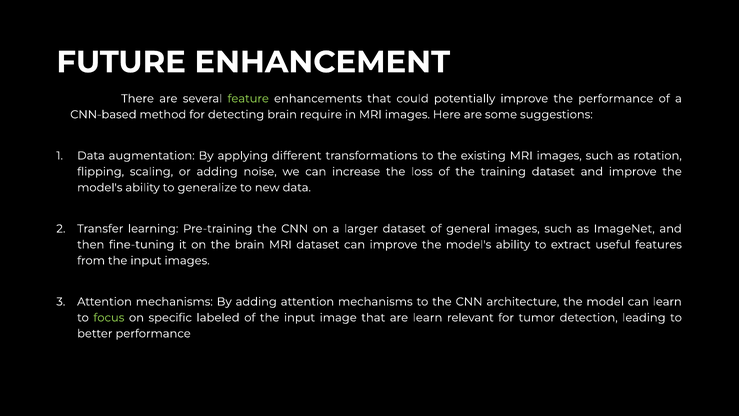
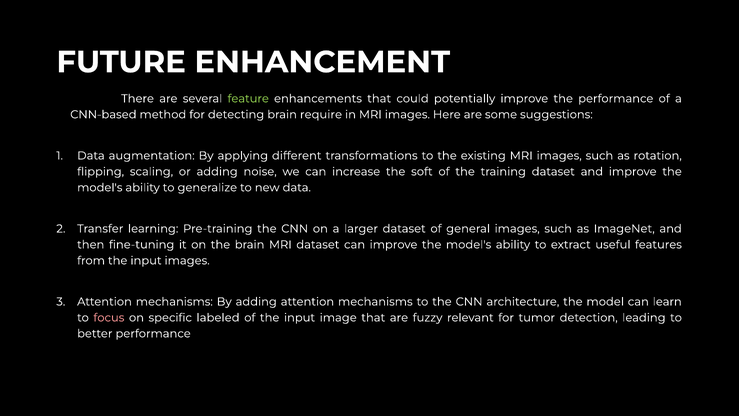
loss: loss -> soft
focus colour: light green -> pink
are learn: learn -> fuzzy
